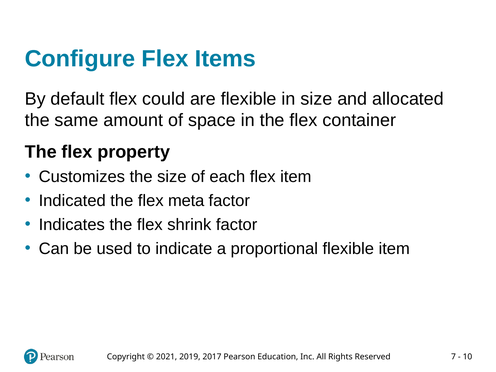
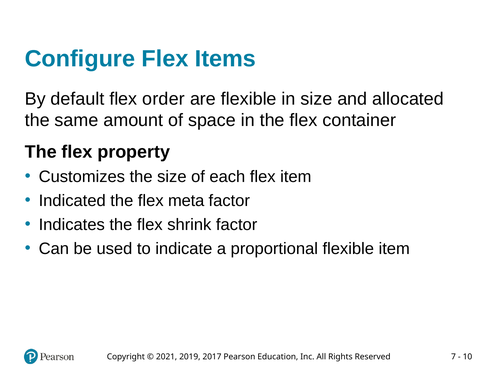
could: could -> order
